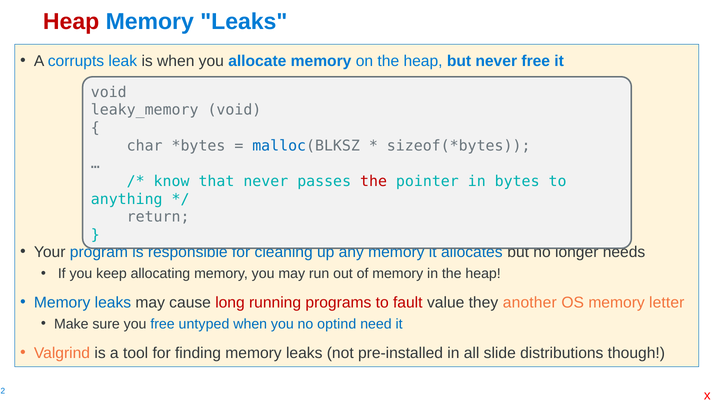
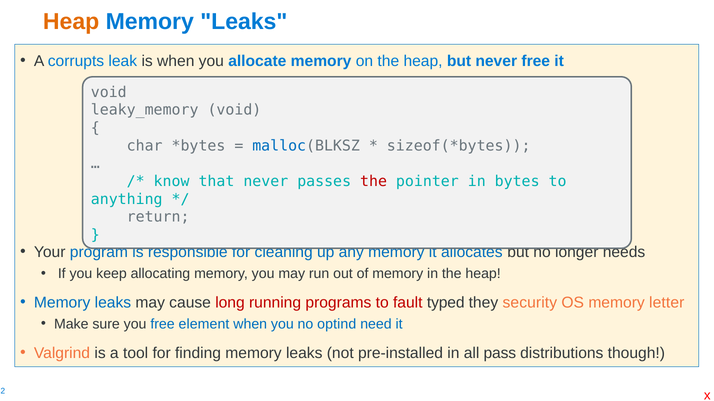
Heap at (71, 22) colour: red -> orange
value: value -> typed
another: another -> security
untyped: untyped -> element
slide: slide -> pass
